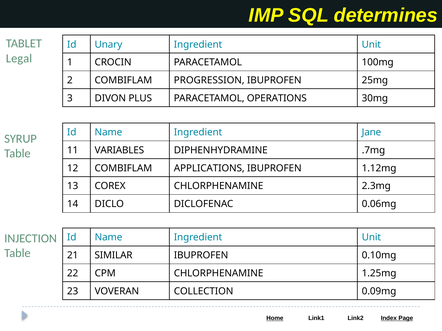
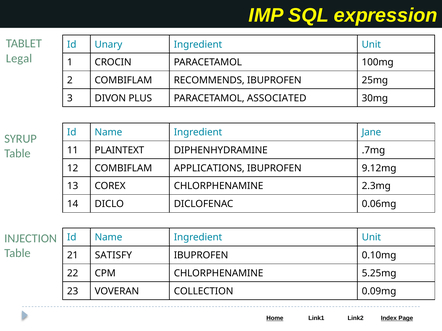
determines: determines -> expression
PROGRESSION: PROGRESSION -> RECOMMENDS
OPERATIONS: OPERATIONS -> ASSOCIATED
VARIABLES: VARIABLES -> PLAINTEXT
1.12mg: 1.12mg -> 9.12mg
SIMILAR: SIMILAR -> SATISFY
1.25mg: 1.25mg -> 5.25mg
